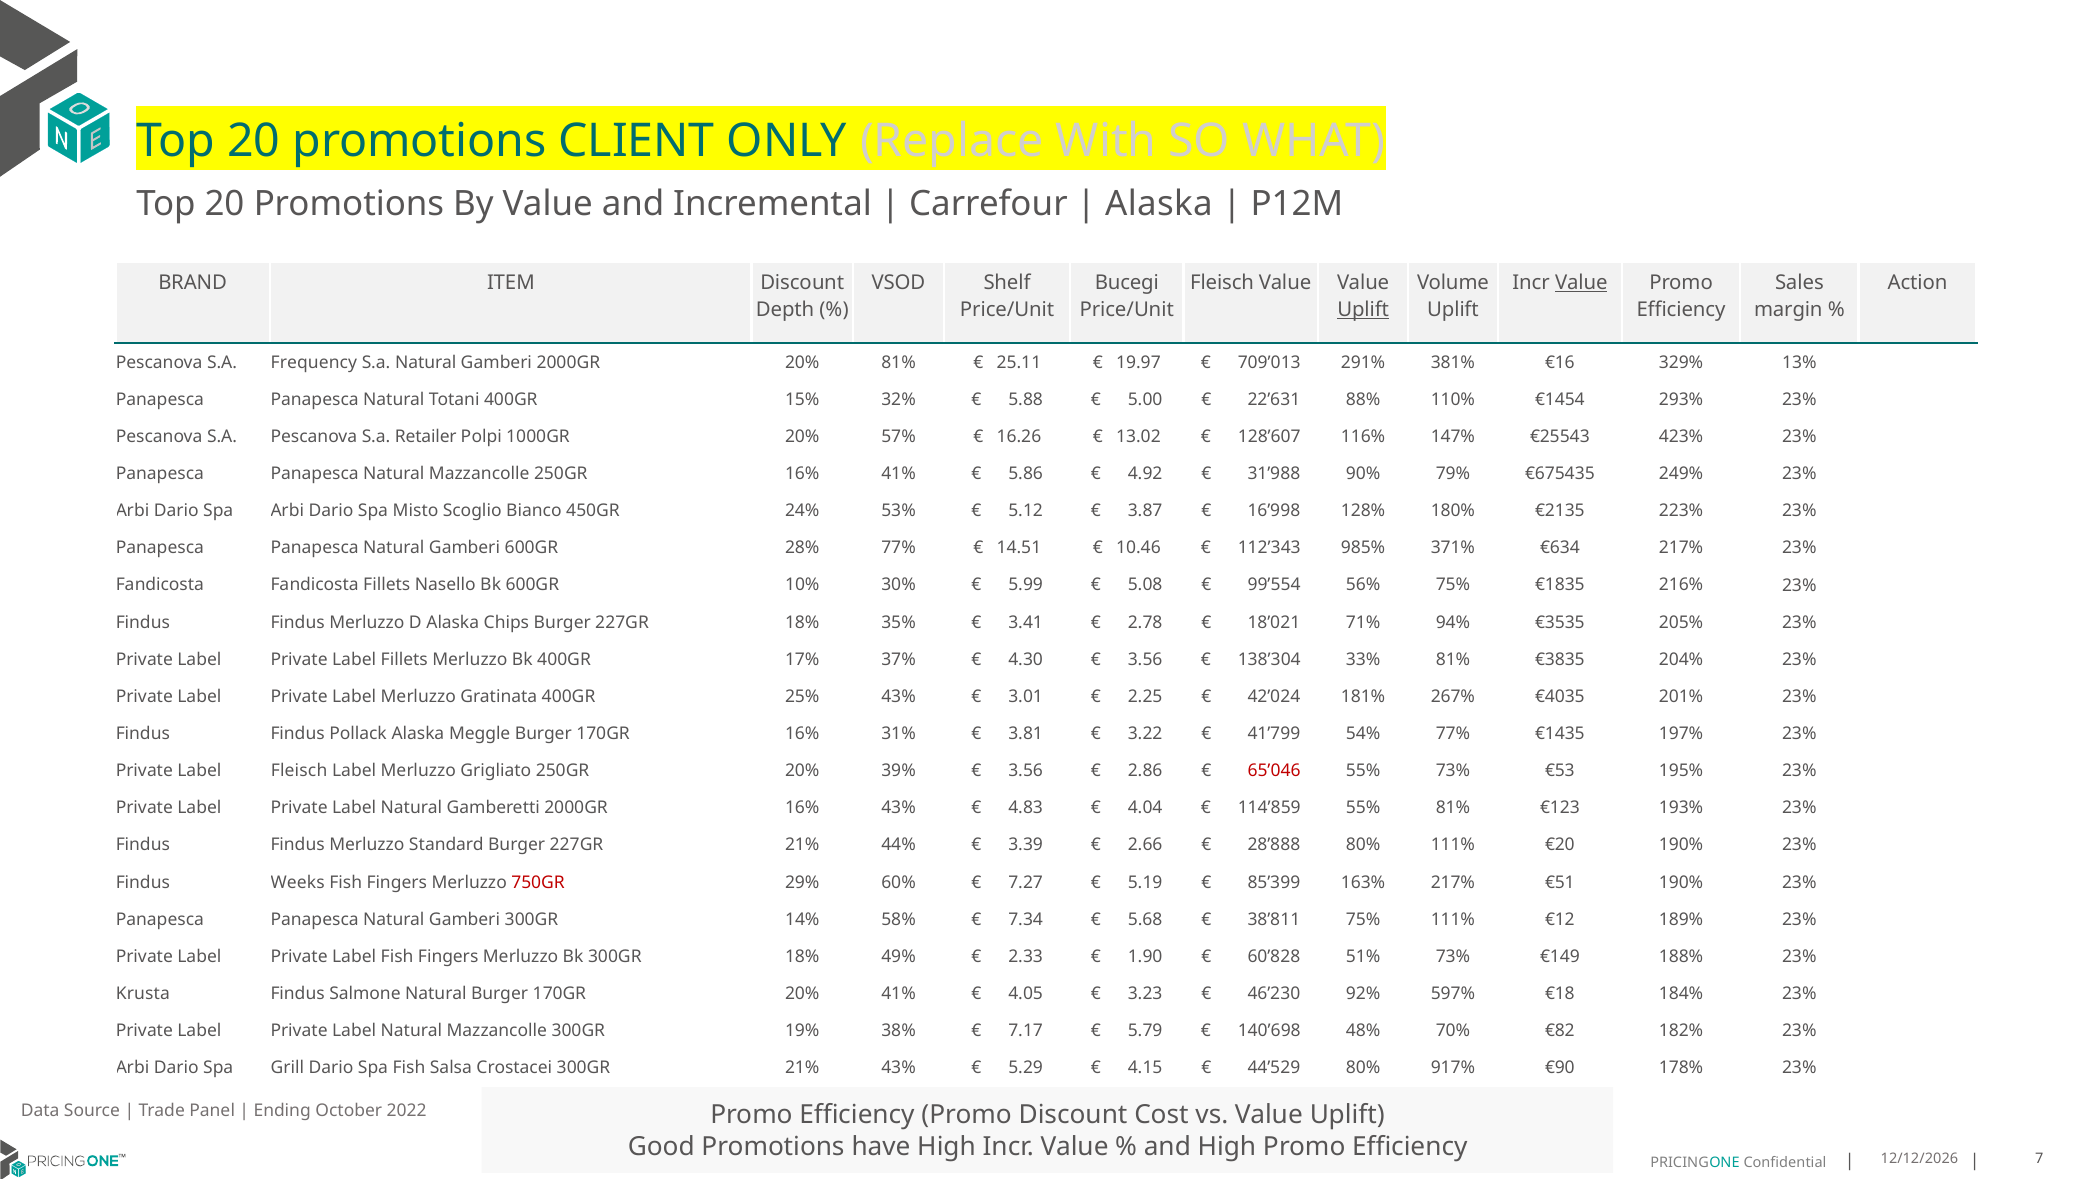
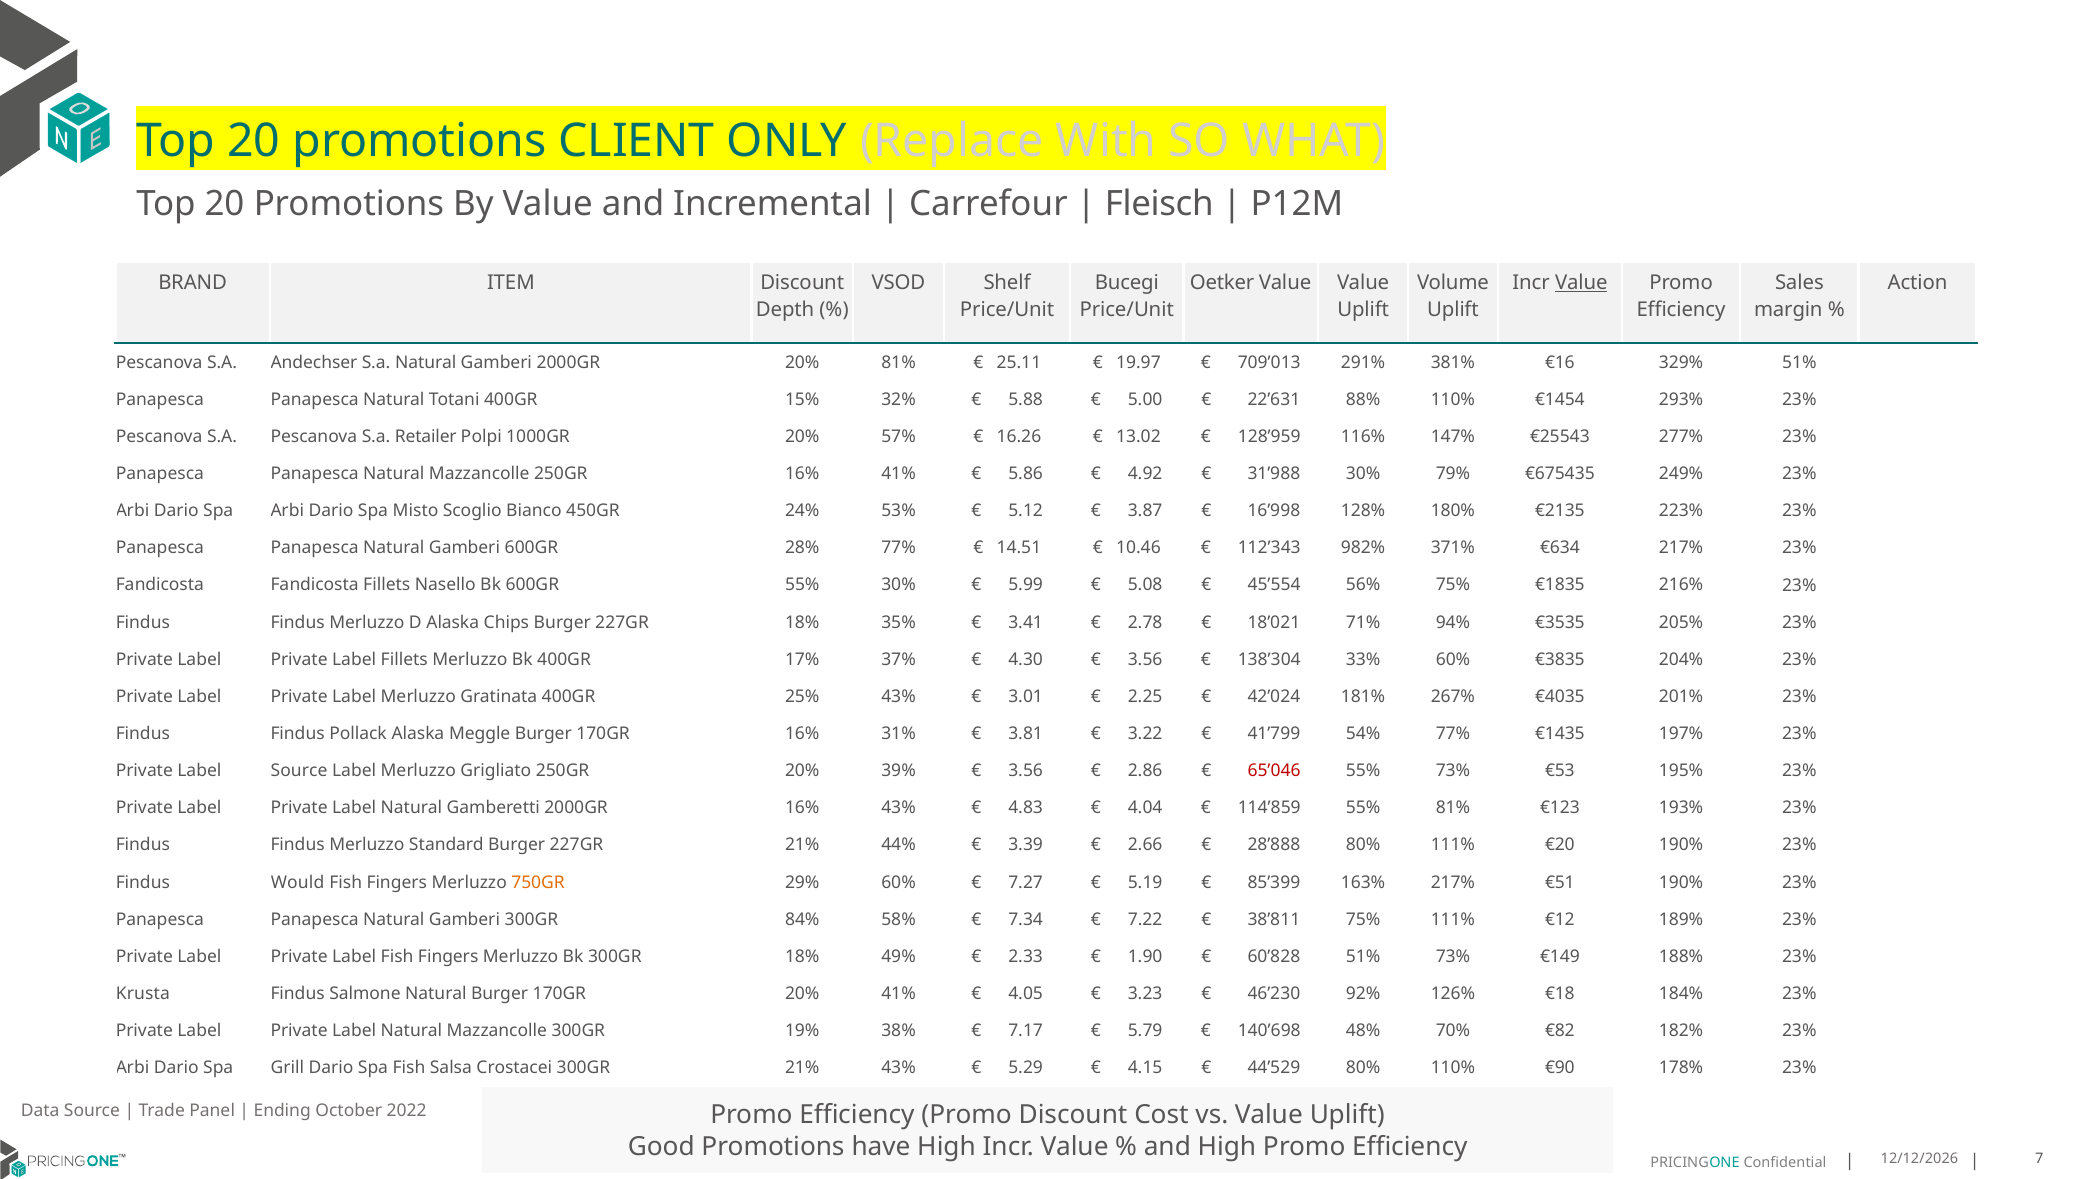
Alaska at (1159, 204): Alaska -> Fleisch
Fleisch at (1222, 282): Fleisch -> Oetker
Uplift at (1363, 310) underline: present -> none
Frequency: Frequency -> Andechser
329% 13%: 13% -> 51%
128’607: 128’607 -> 128’959
423%: 423% -> 277%
31’988 90%: 90% -> 30%
985%: 985% -> 982%
600GR 10%: 10% -> 55%
99’554: 99’554 -> 45’554
33% 81%: 81% -> 60%
Label Fleisch: Fleisch -> Source
Weeks: Weeks -> Would
750GR colour: red -> orange
14%: 14% -> 84%
5.68: 5.68 -> 7.22
597%: 597% -> 126%
80% 917%: 917% -> 110%
